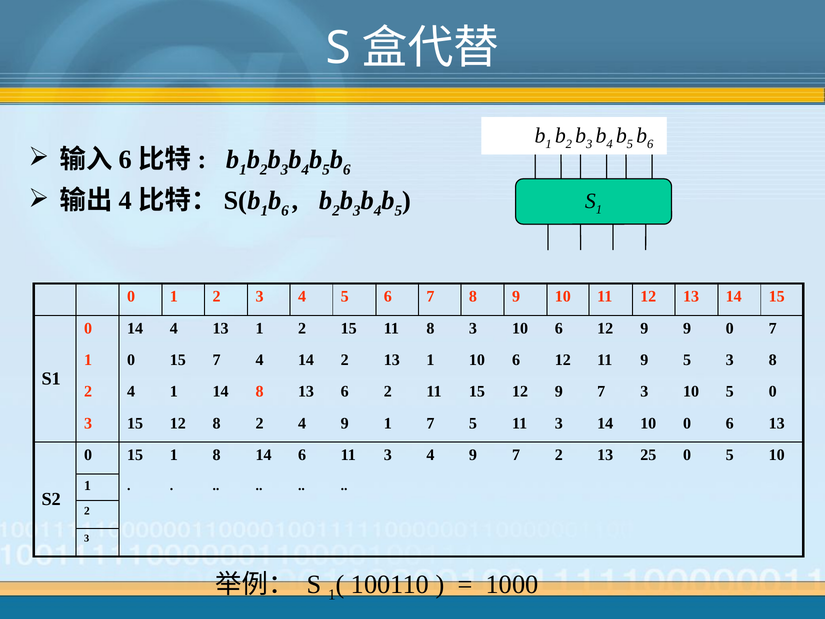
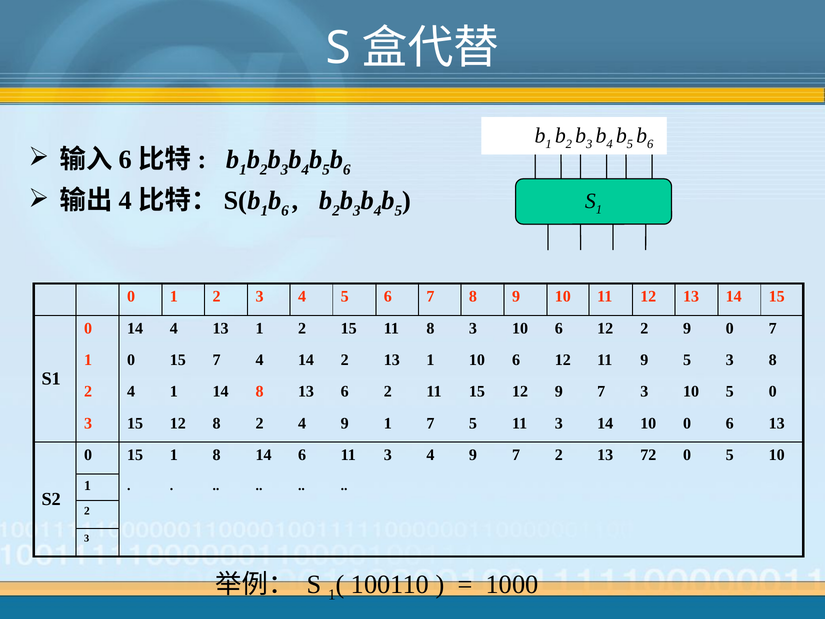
6 12 9: 9 -> 2
25: 25 -> 72
